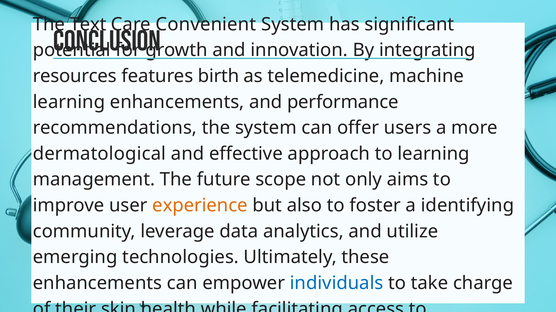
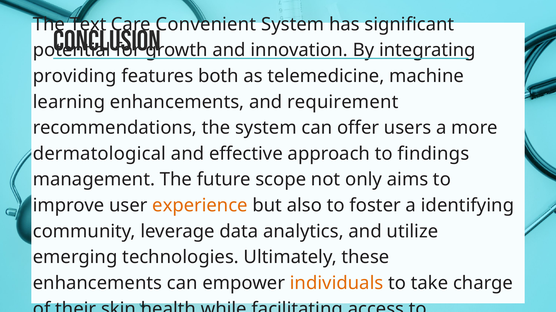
resources at (75, 76): resources -> providing
birth: birth -> both
performance: performance -> requirement
to learning: learning -> findings
individuals colour: blue -> orange
